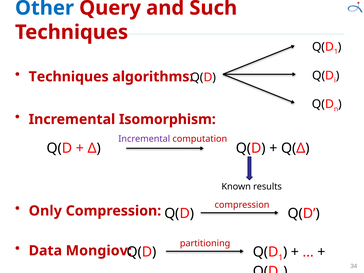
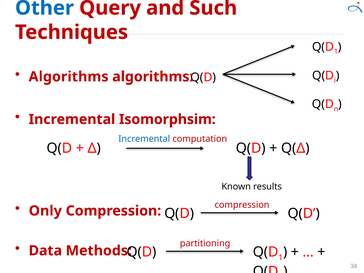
Techniques at (69, 77): Techniques -> Algorithms
Isomorphism: Isomorphism -> Isomorphsim
Incremental at (144, 139) colour: purple -> blue
Mongiov: Mongiov -> Methods
